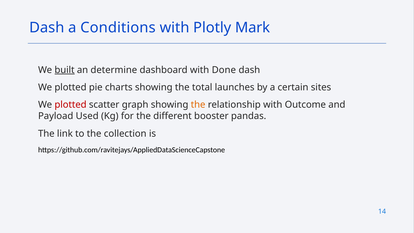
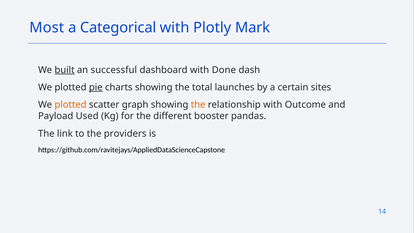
Dash at (47, 28): Dash -> Most
Conditions: Conditions -> Categorical
determine: determine -> successful
pie underline: none -> present
plotted at (71, 105) colour: red -> orange
collection: collection -> providers
